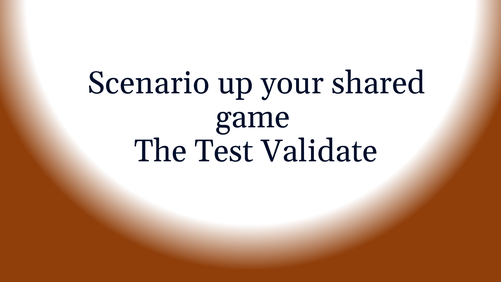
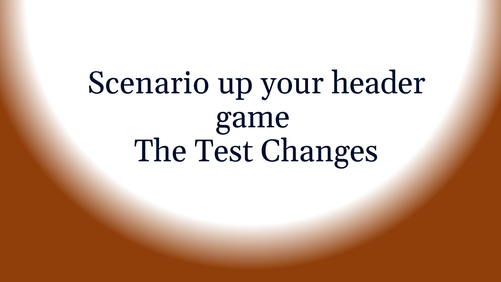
shared: shared -> header
Validate: Validate -> Changes
